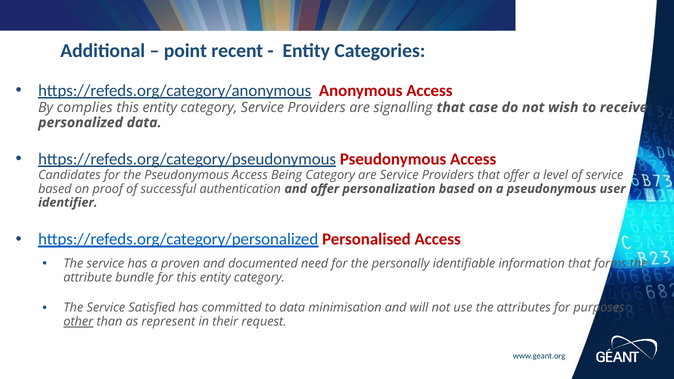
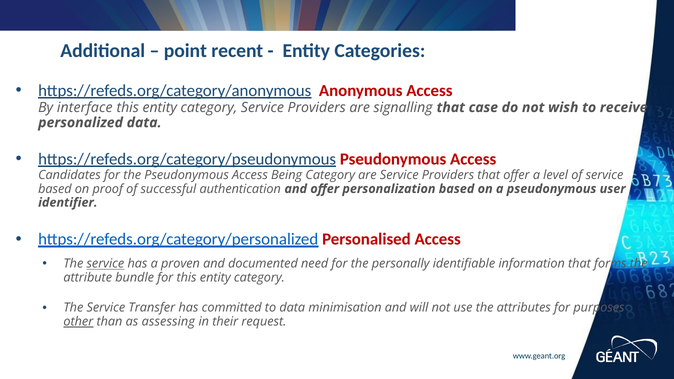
complies: complies -> interface
service at (105, 264) underline: none -> present
Satisfied: Satisfied -> Transfer
represent: represent -> assessing
